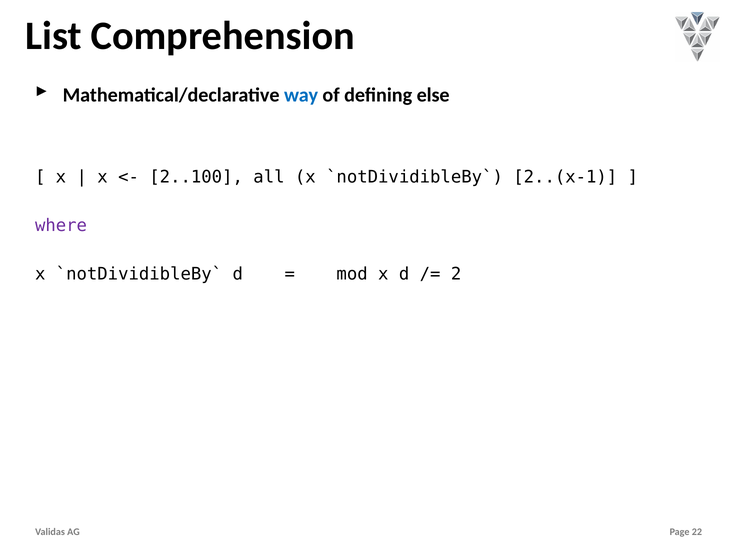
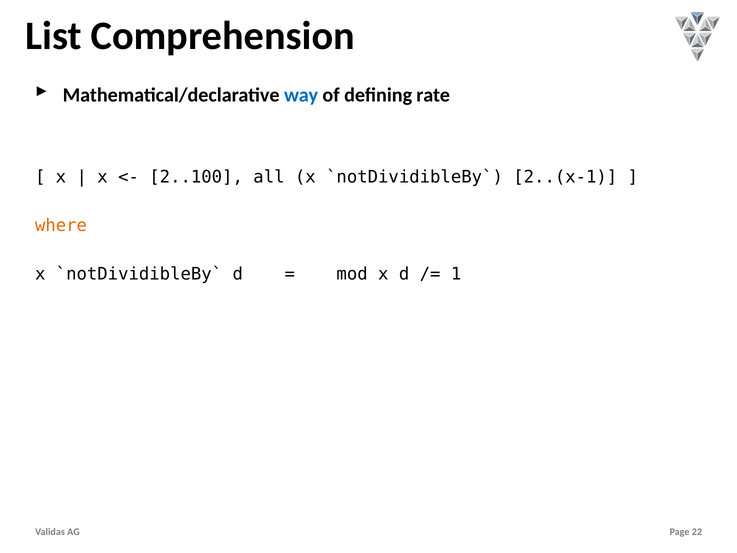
else: else -> rate
where colour: purple -> orange
2: 2 -> 1
